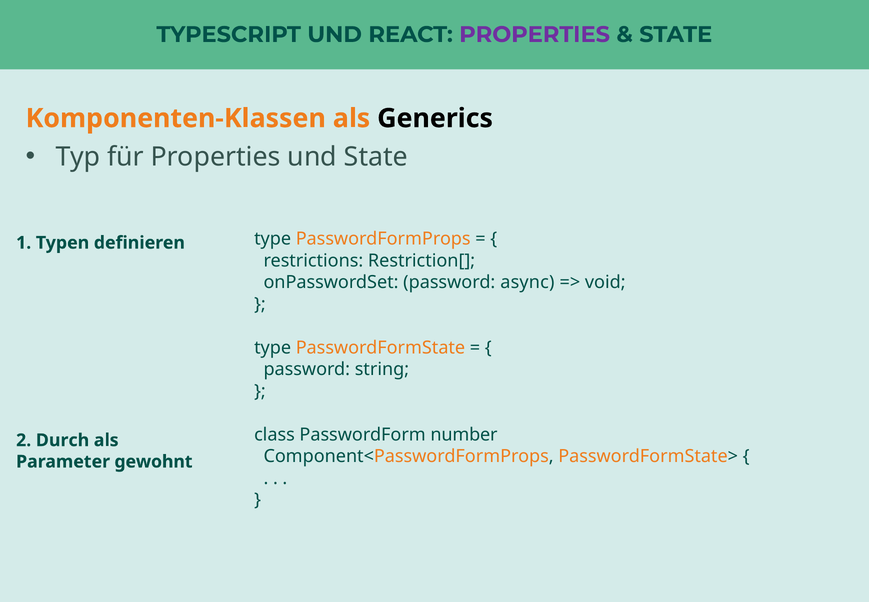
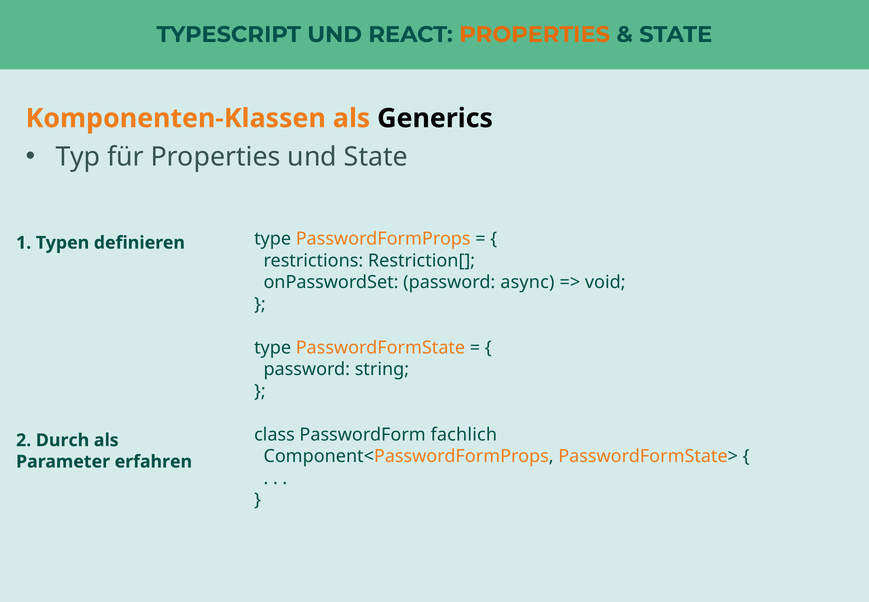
PROPERTIES at (535, 34) colour: purple -> orange
number: number -> fachlich
gewohnt: gewohnt -> erfahren
